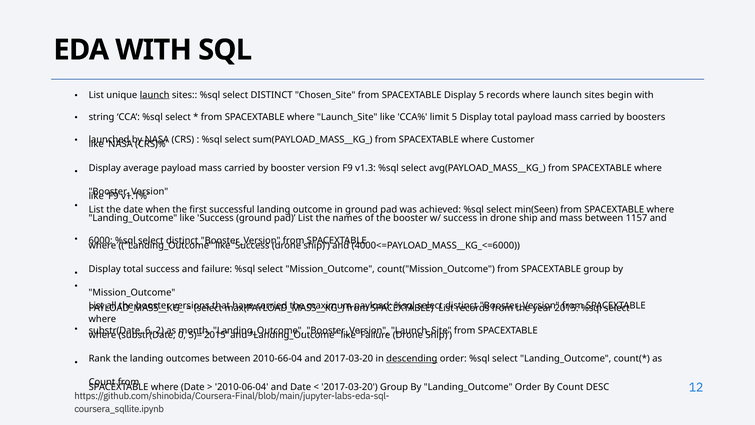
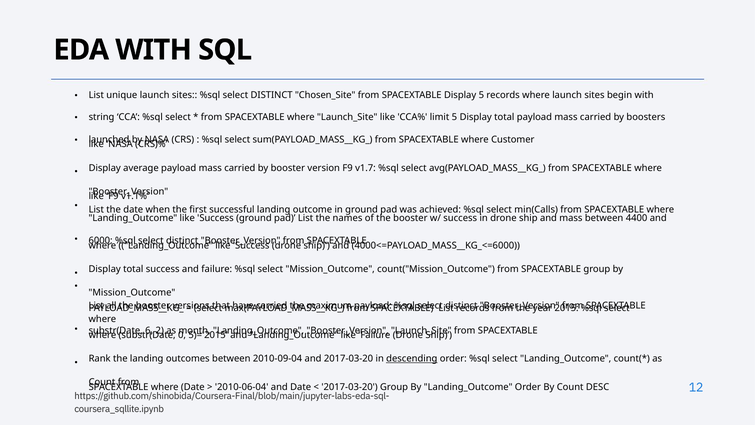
launch at (155, 95) underline: present -> none
v1.3: v1.3 -> v1.7
min(Seen: min(Seen -> min(Calls
1157: 1157 -> 4400
2010-66-04: 2010-66-04 -> 2010-09-04
